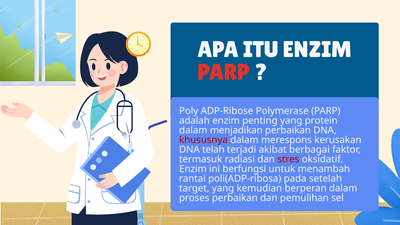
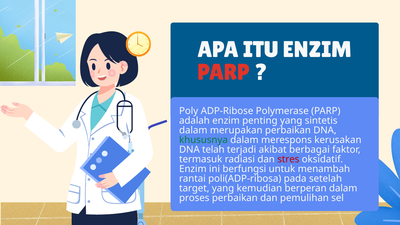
protein: protein -> sintetis
menjadikan: menjadikan -> merupakan
khususnya colour: red -> green
